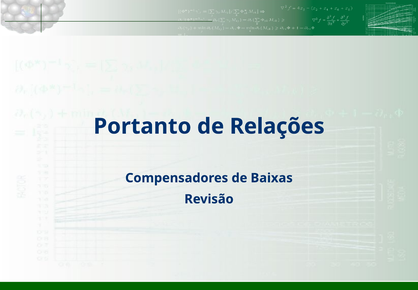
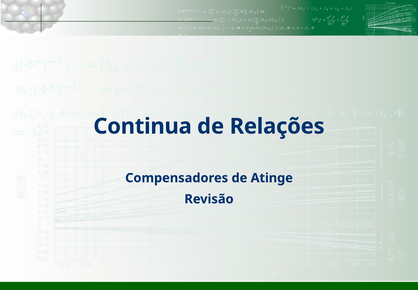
Portanto: Portanto -> Continua
Baixas: Baixas -> Atinge
